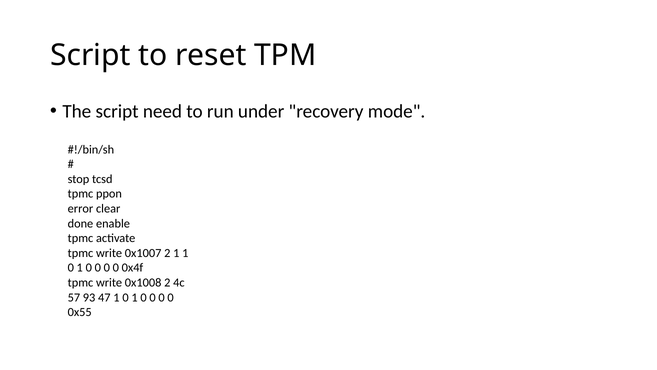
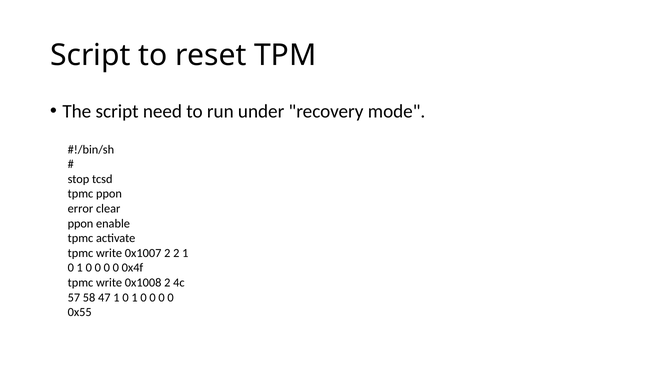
done at (80, 223): done -> ppon
2 1: 1 -> 2
93: 93 -> 58
